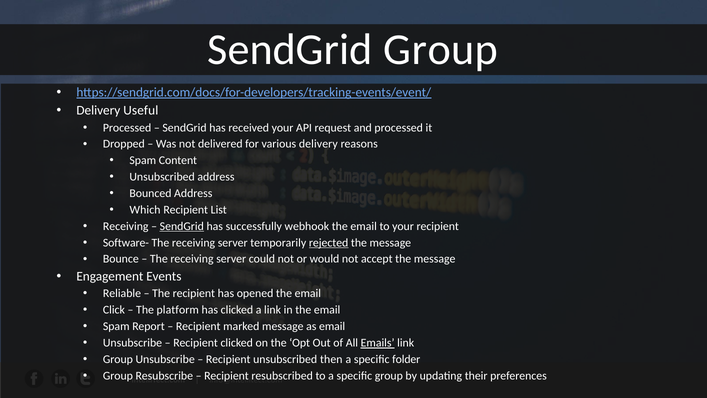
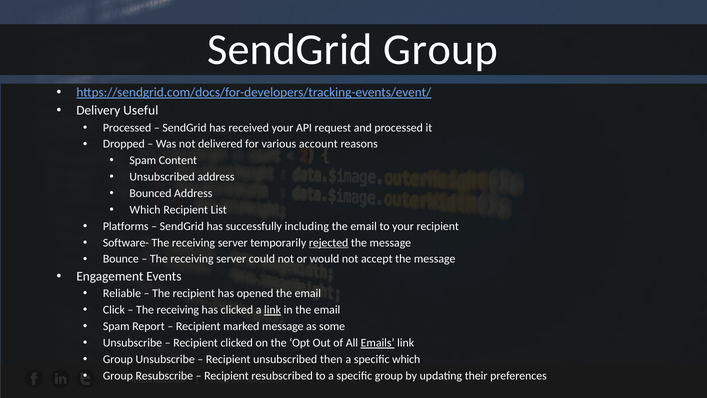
various delivery: delivery -> account
Receiving at (126, 226): Receiving -> Platforms
SendGrid at (182, 226) underline: present -> none
webhook: webhook -> including
platform at (178, 310): platform -> receiving
link at (273, 310) underline: none -> present
as email: email -> some
specific folder: folder -> which
